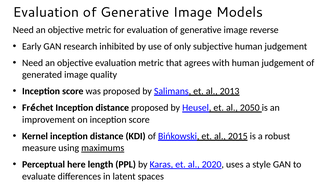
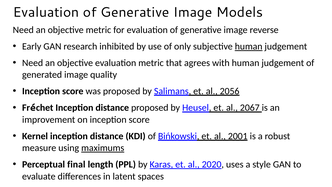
human at (249, 46) underline: none -> present
2013: 2013 -> 2056
2050: 2050 -> 2067
2015: 2015 -> 2001
here: here -> final
